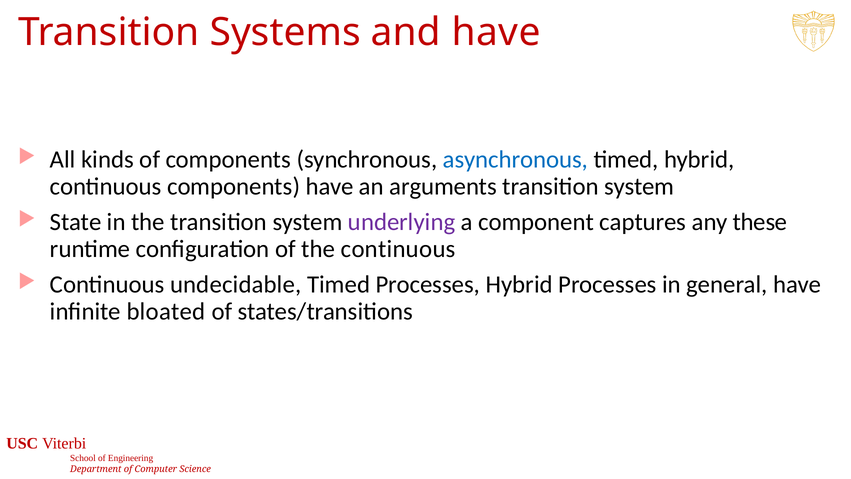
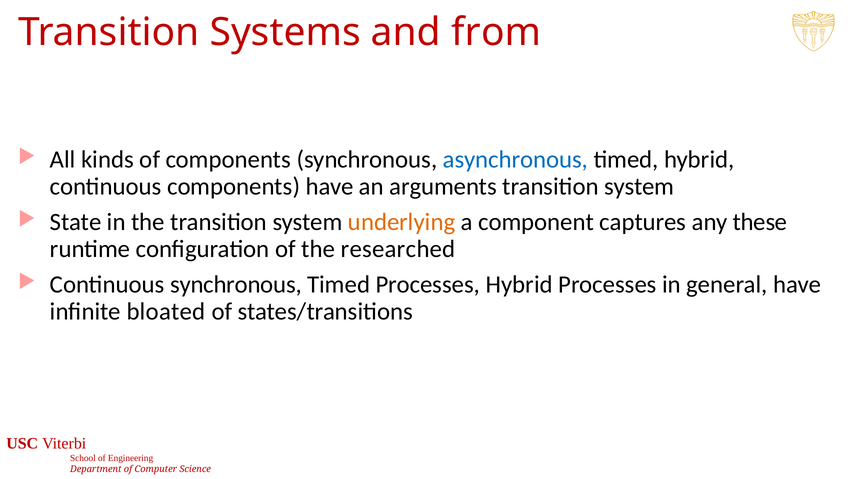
and have: have -> from
underlying colour: purple -> orange
the continuous: continuous -> researched
Continuous undecidable: undecidable -> synchronous
